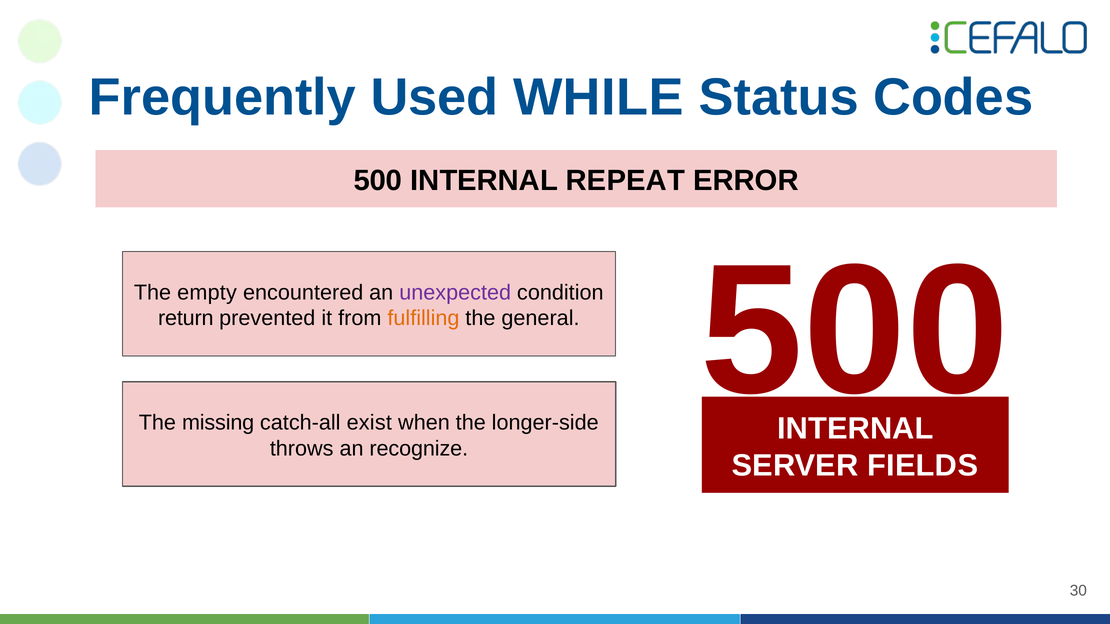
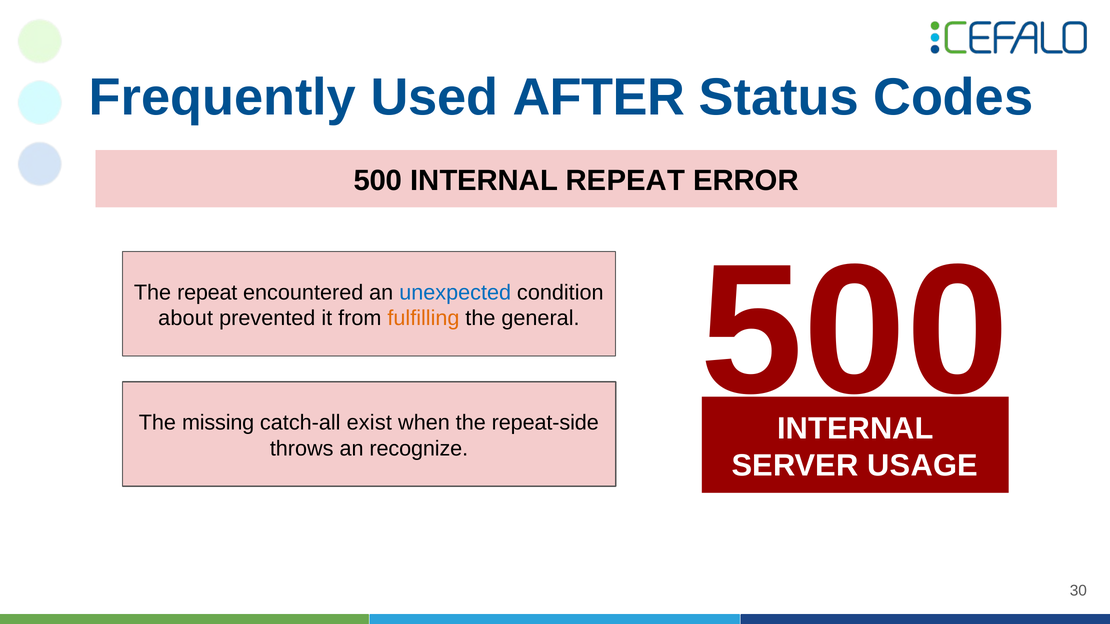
WHILE: WHILE -> AFTER
The empty: empty -> repeat
unexpected colour: purple -> blue
return: return -> about
longer-side: longer-side -> repeat-side
FIELDS: FIELDS -> USAGE
